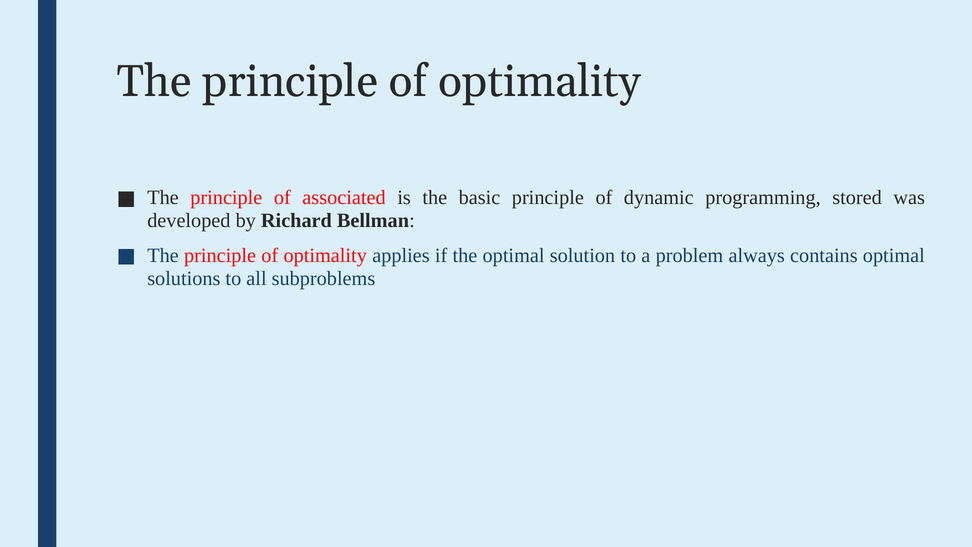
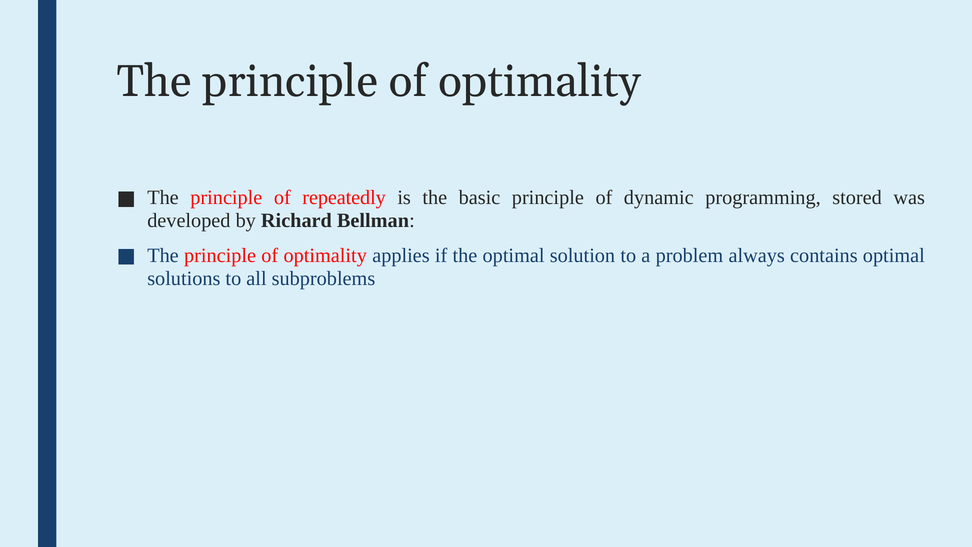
associated: associated -> repeatedly
